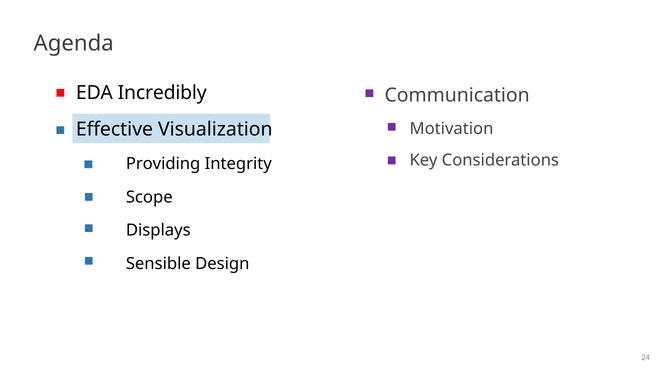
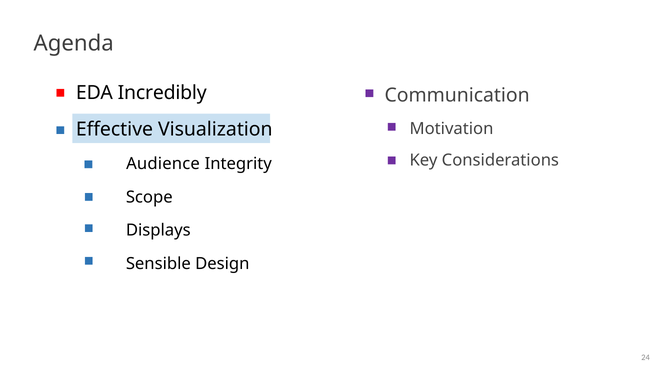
Providing: Providing -> Audience
